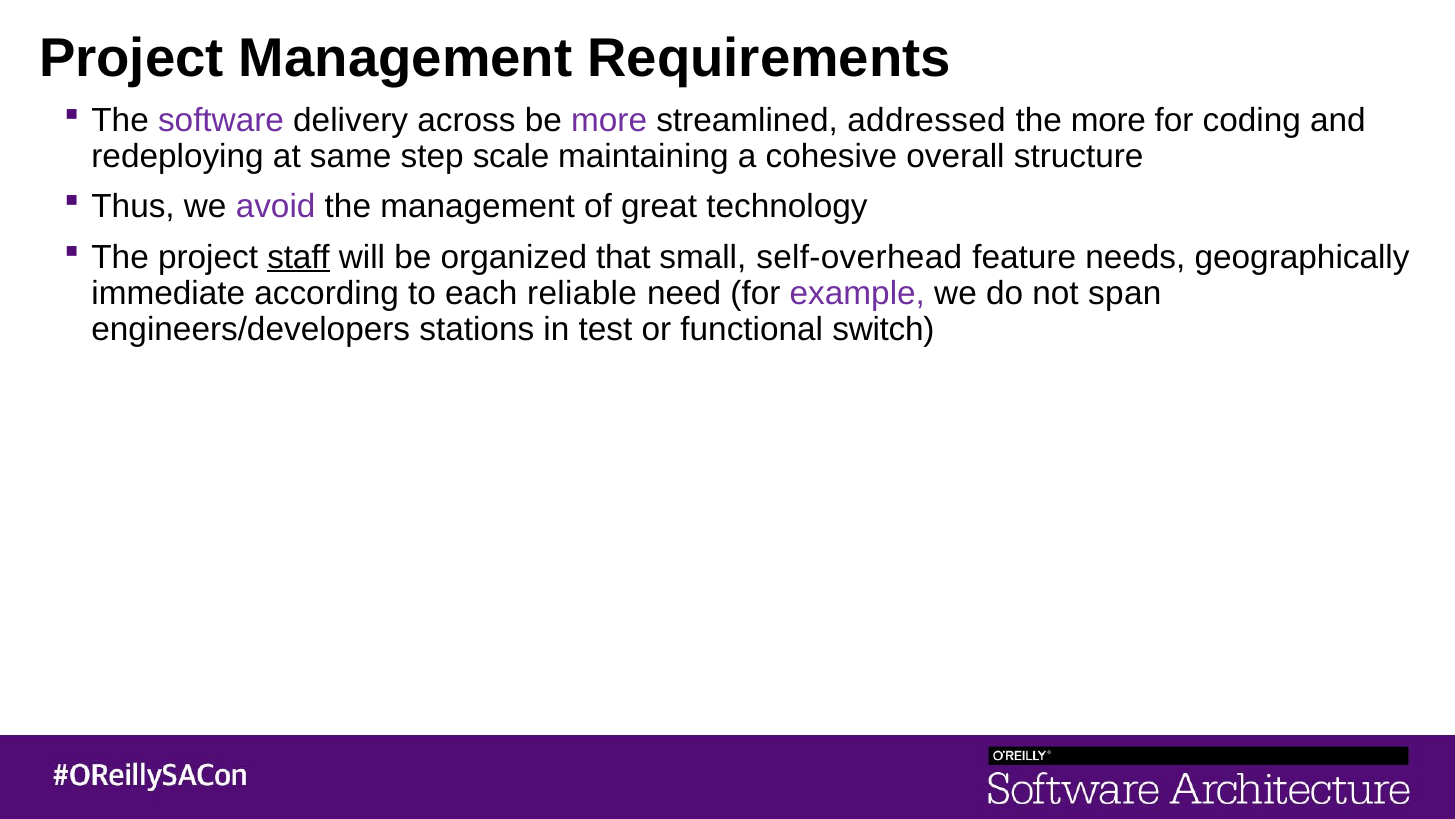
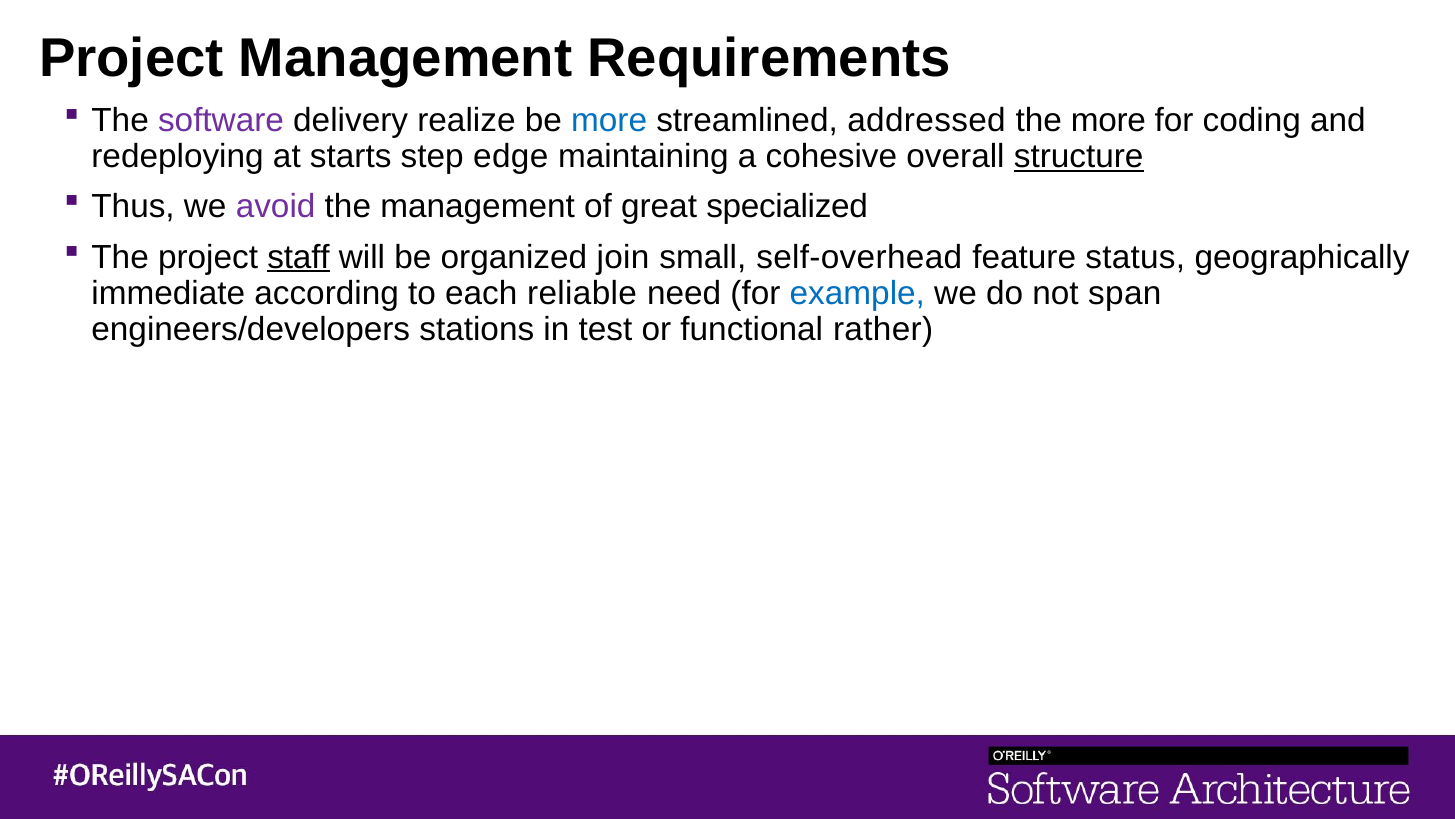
across: across -> realize
more at (609, 120) colour: purple -> blue
same: same -> starts
scale: scale -> edge
structure underline: none -> present
technology: technology -> specialized
that: that -> join
needs: needs -> status
example colour: purple -> blue
switch: switch -> rather
